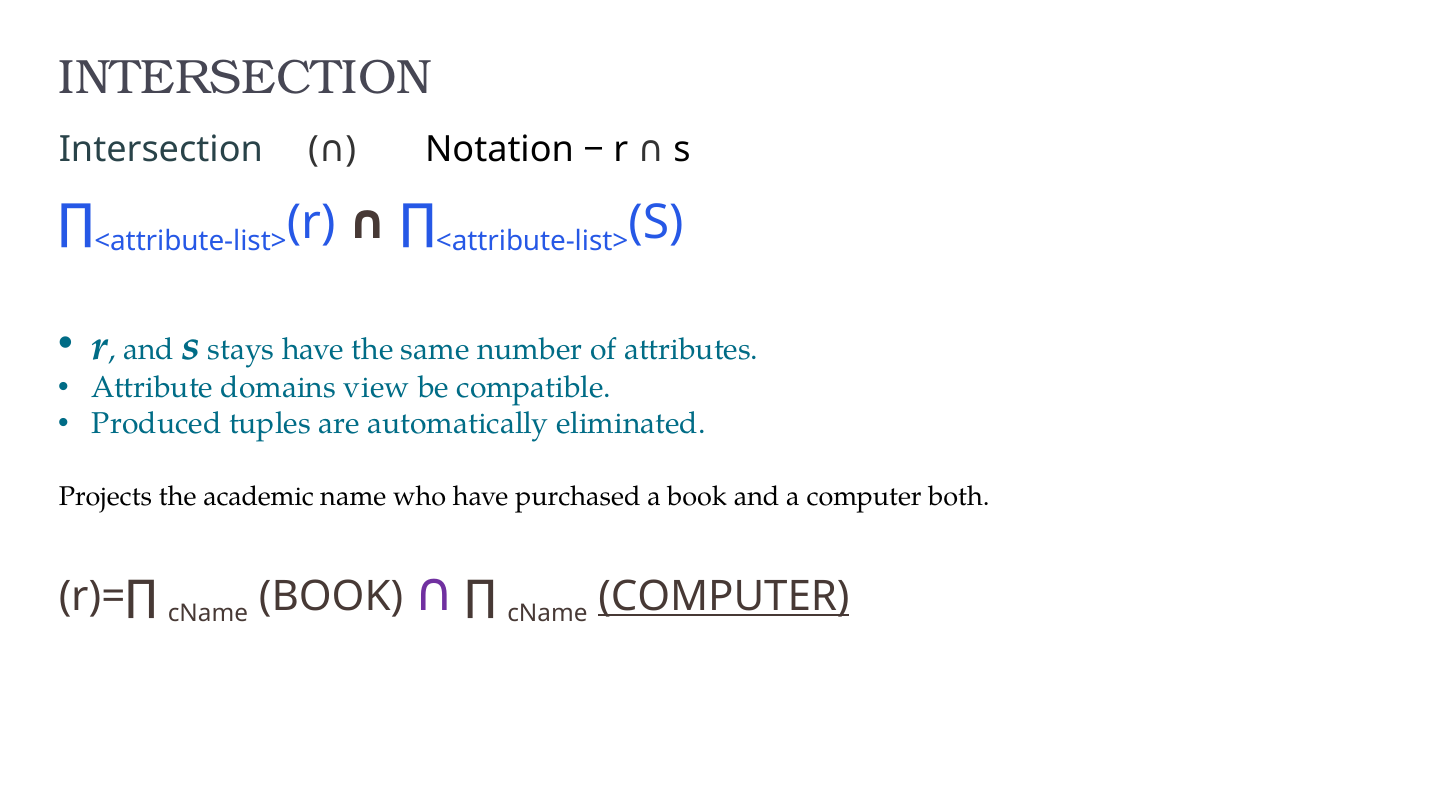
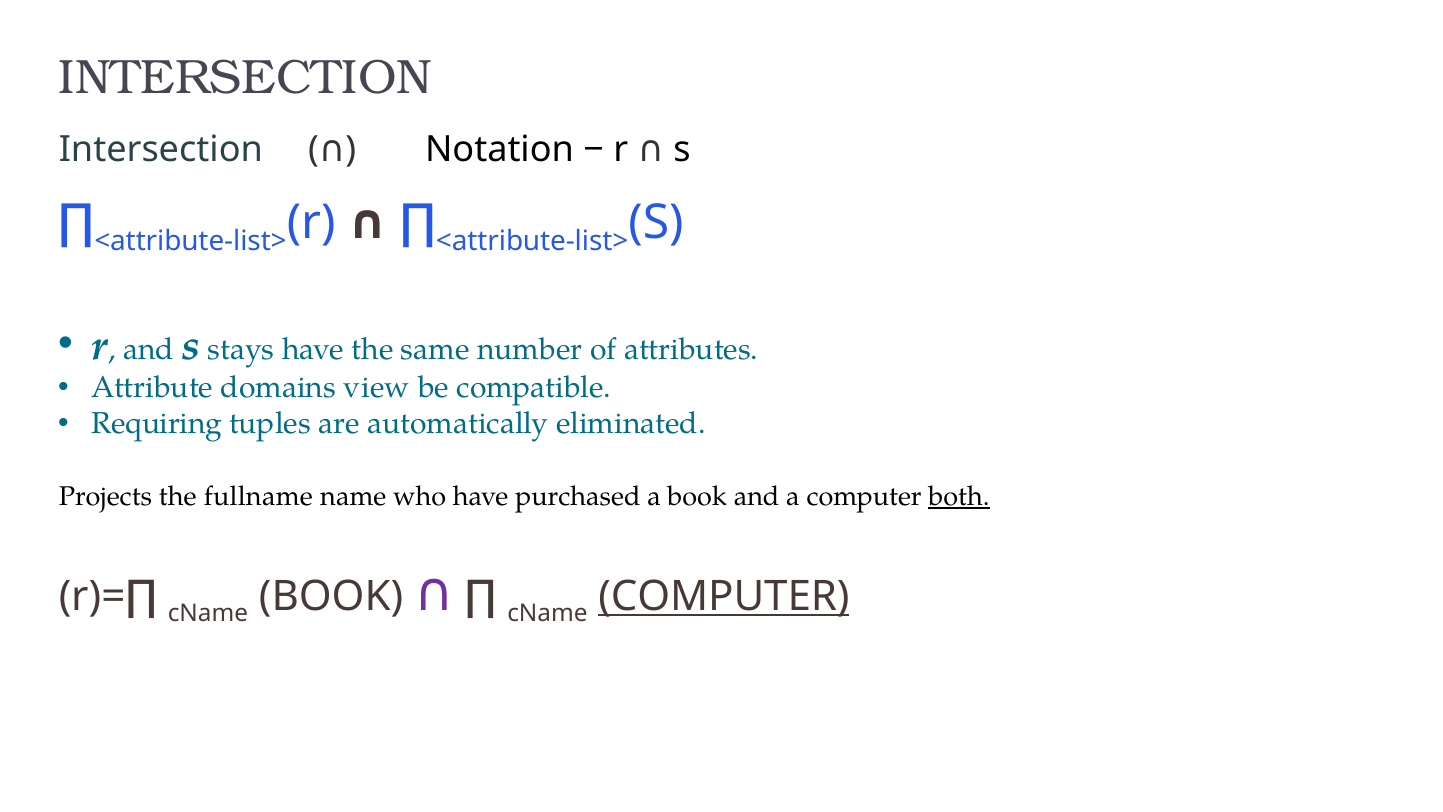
Produced: Produced -> Requiring
academic: academic -> fullname
both underline: none -> present
